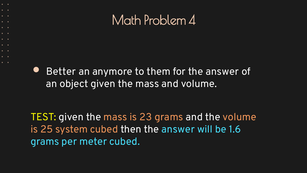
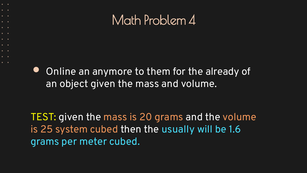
Better: Better -> Online
for the answer: answer -> already
23: 23 -> 20
then the answer: answer -> usually
